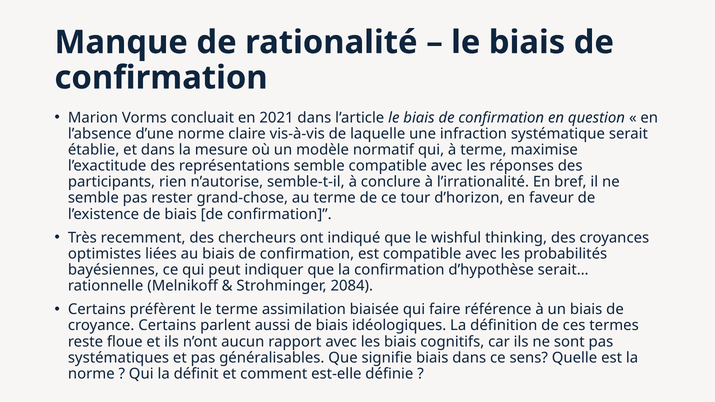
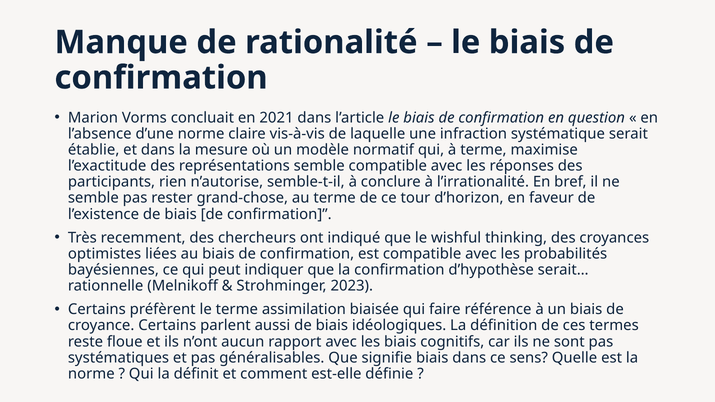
2084: 2084 -> 2023
